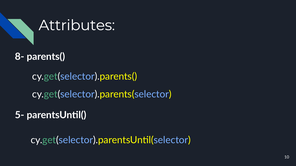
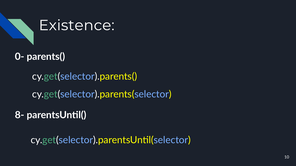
Attributes: Attributes -> Existence
8-: 8- -> 0-
5-: 5- -> 8-
